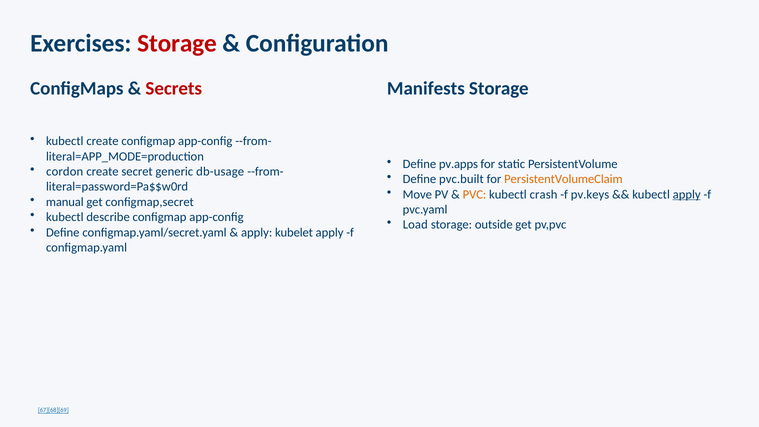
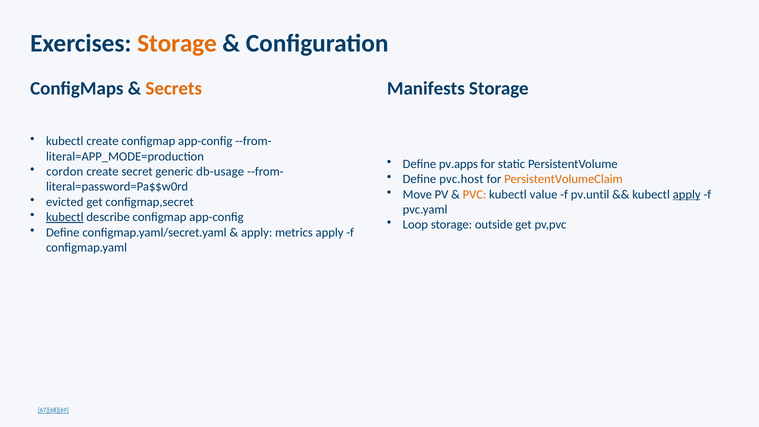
Storage at (177, 43) colour: red -> orange
Secrets colour: red -> orange
pvc.built: pvc.built -> pvc.host
crash: crash -> value
pv.keys: pv.keys -> pv.until
manual: manual -> evicted
kubectl at (65, 217) underline: none -> present
Load: Load -> Loop
kubelet: kubelet -> metrics
